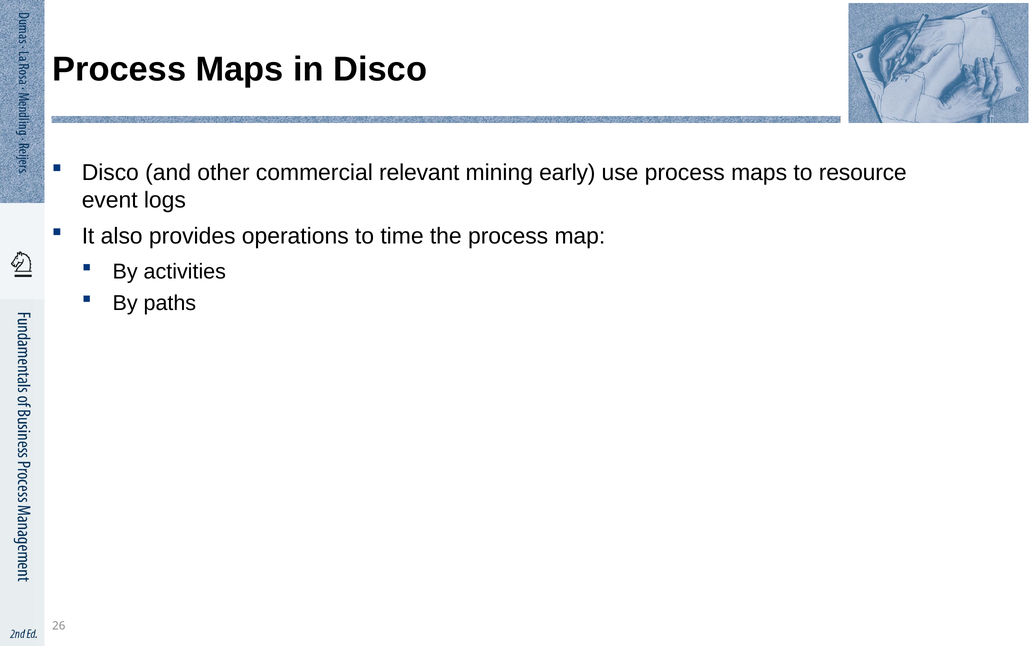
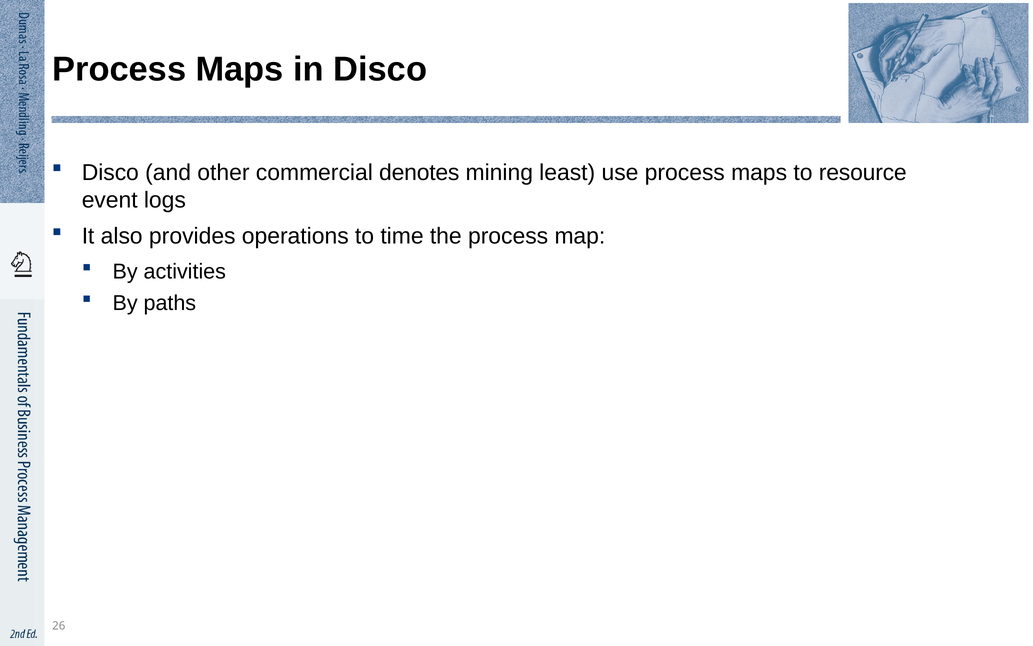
relevant: relevant -> denotes
early: early -> least
